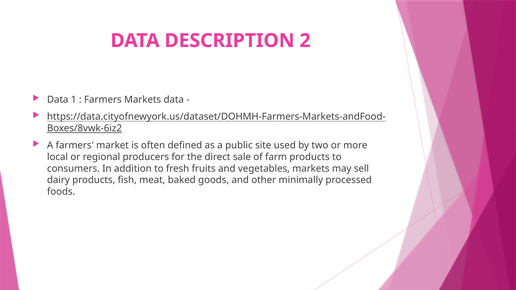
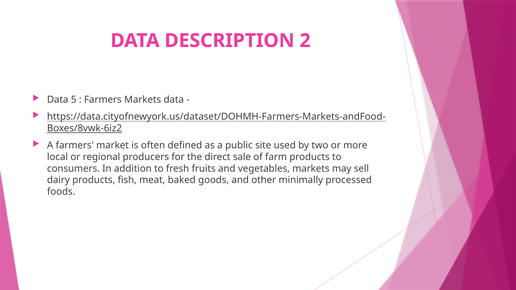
1: 1 -> 5
